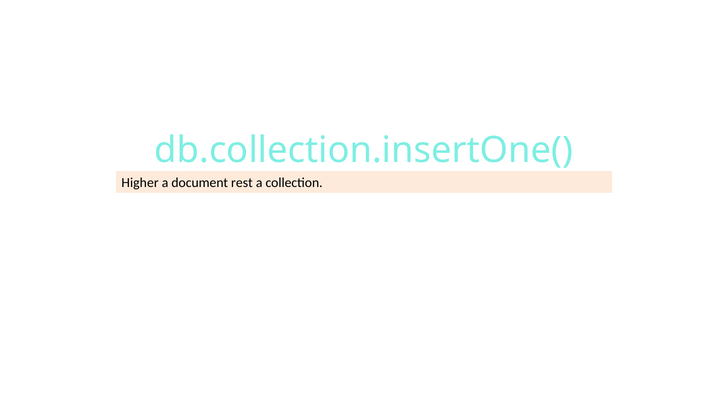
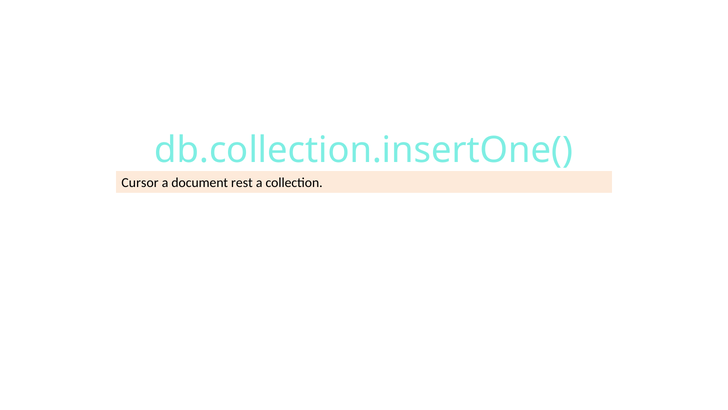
Higher: Higher -> Cursor
